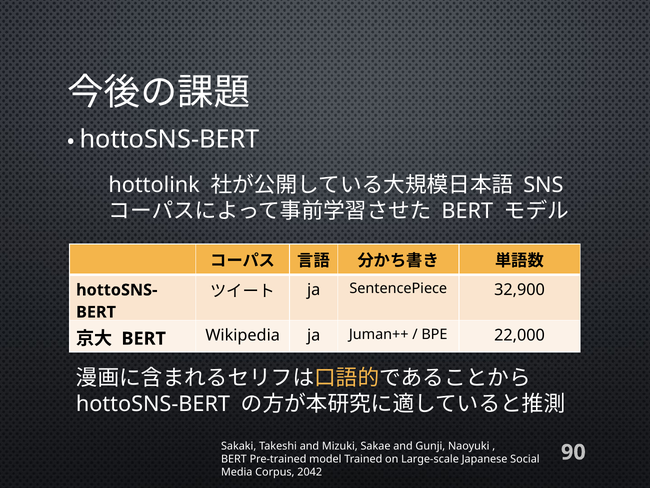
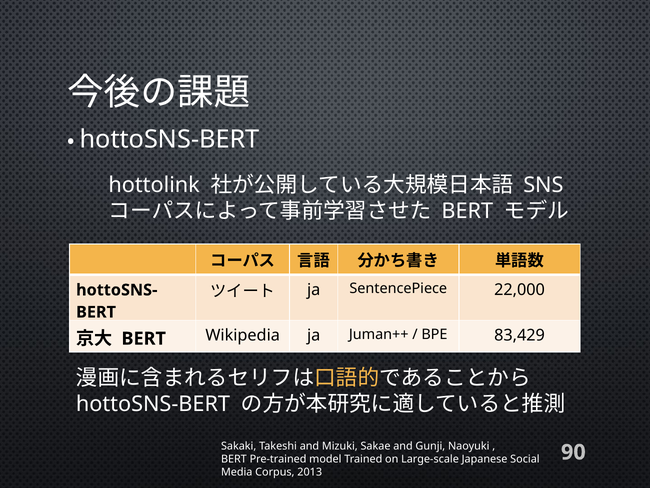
32,900: 32,900 -> 22,000
22,000: 22,000 -> 83,429
2042: 2042 -> 2013
